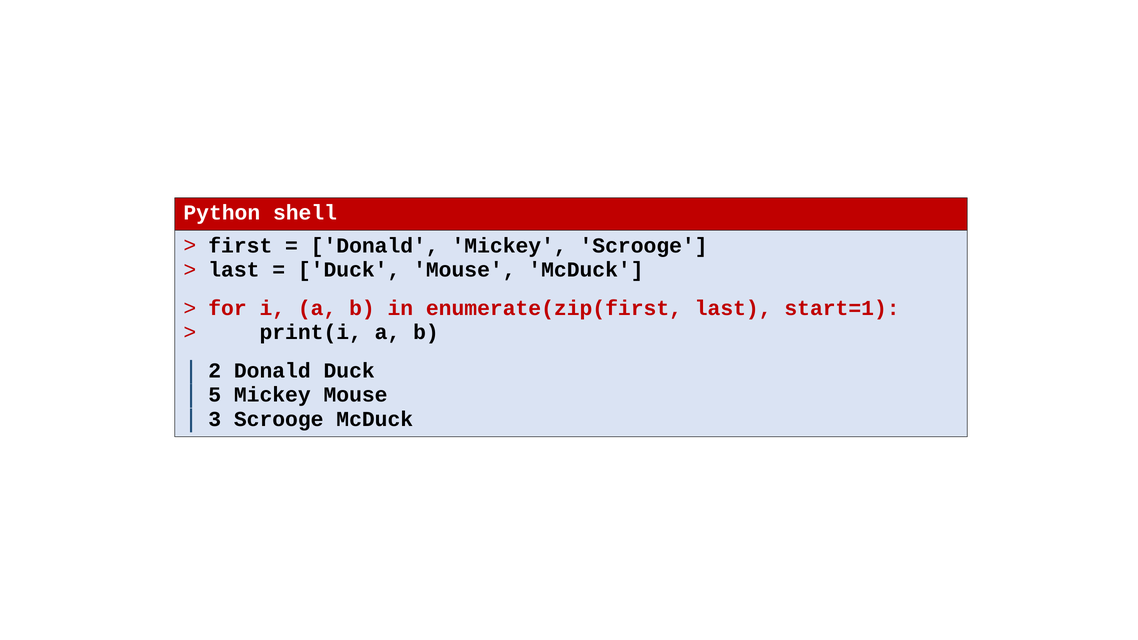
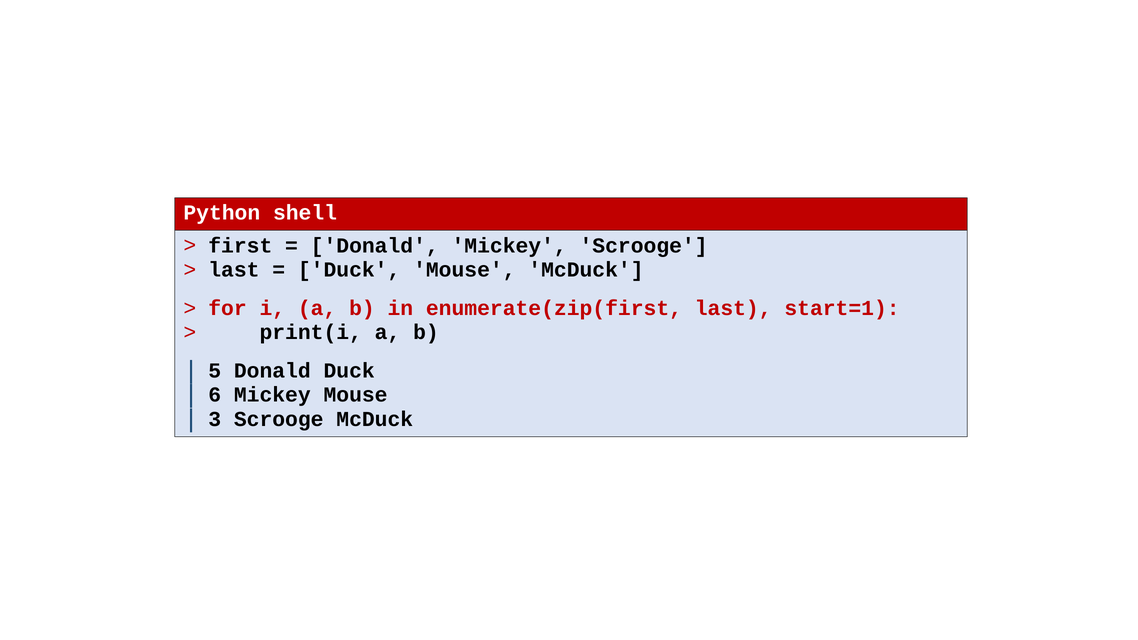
2: 2 -> 5
5: 5 -> 6
